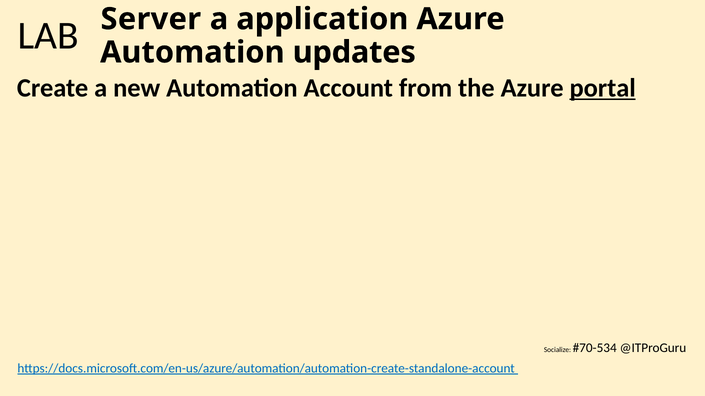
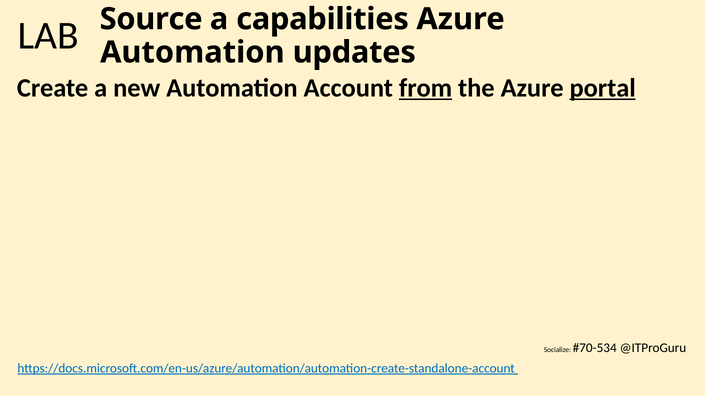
Server: Server -> Source
application: application -> capabilities
from underline: none -> present
